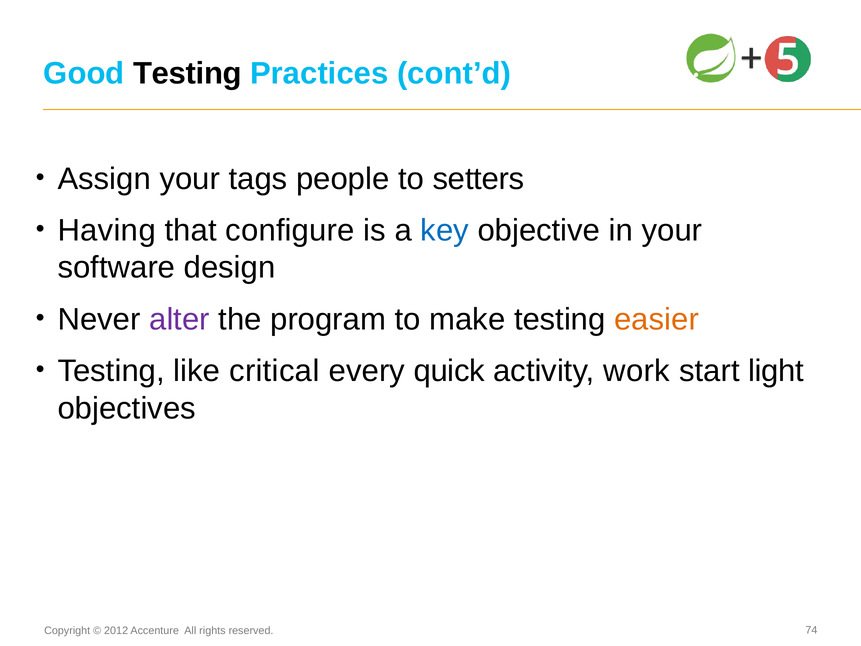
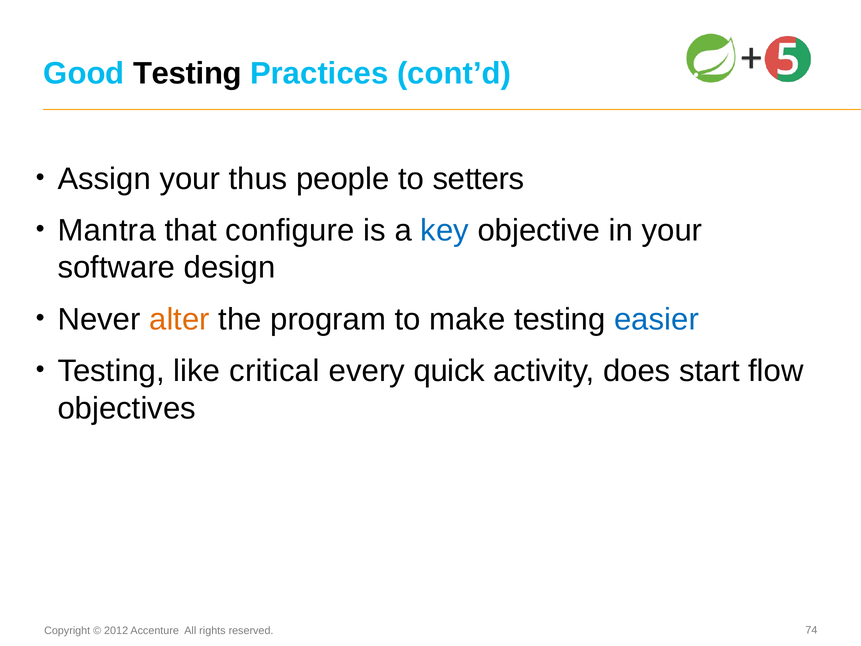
tags: tags -> thus
Having: Having -> Mantra
alter colour: purple -> orange
easier colour: orange -> blue
work: work -> does
light: light -> flow
